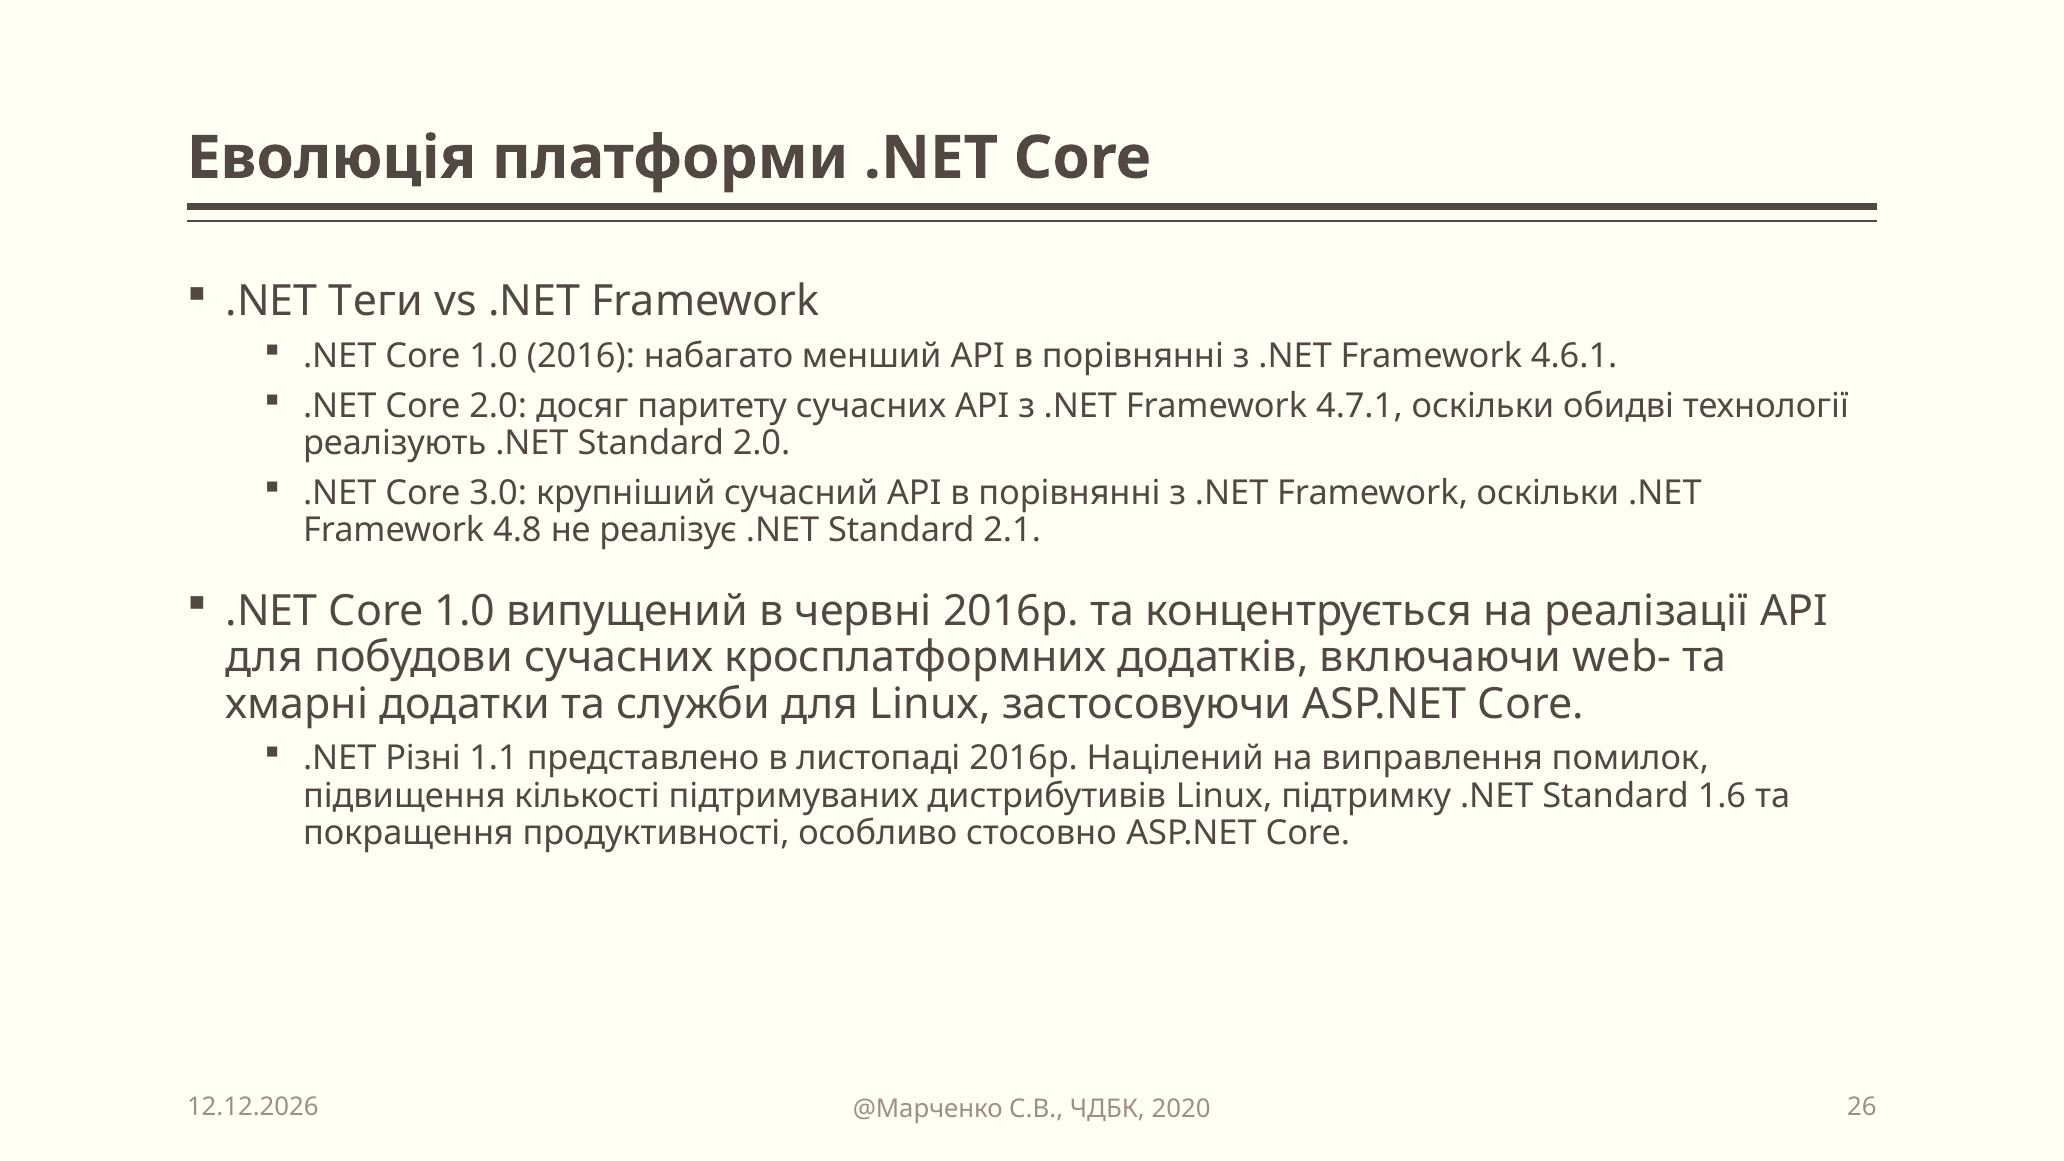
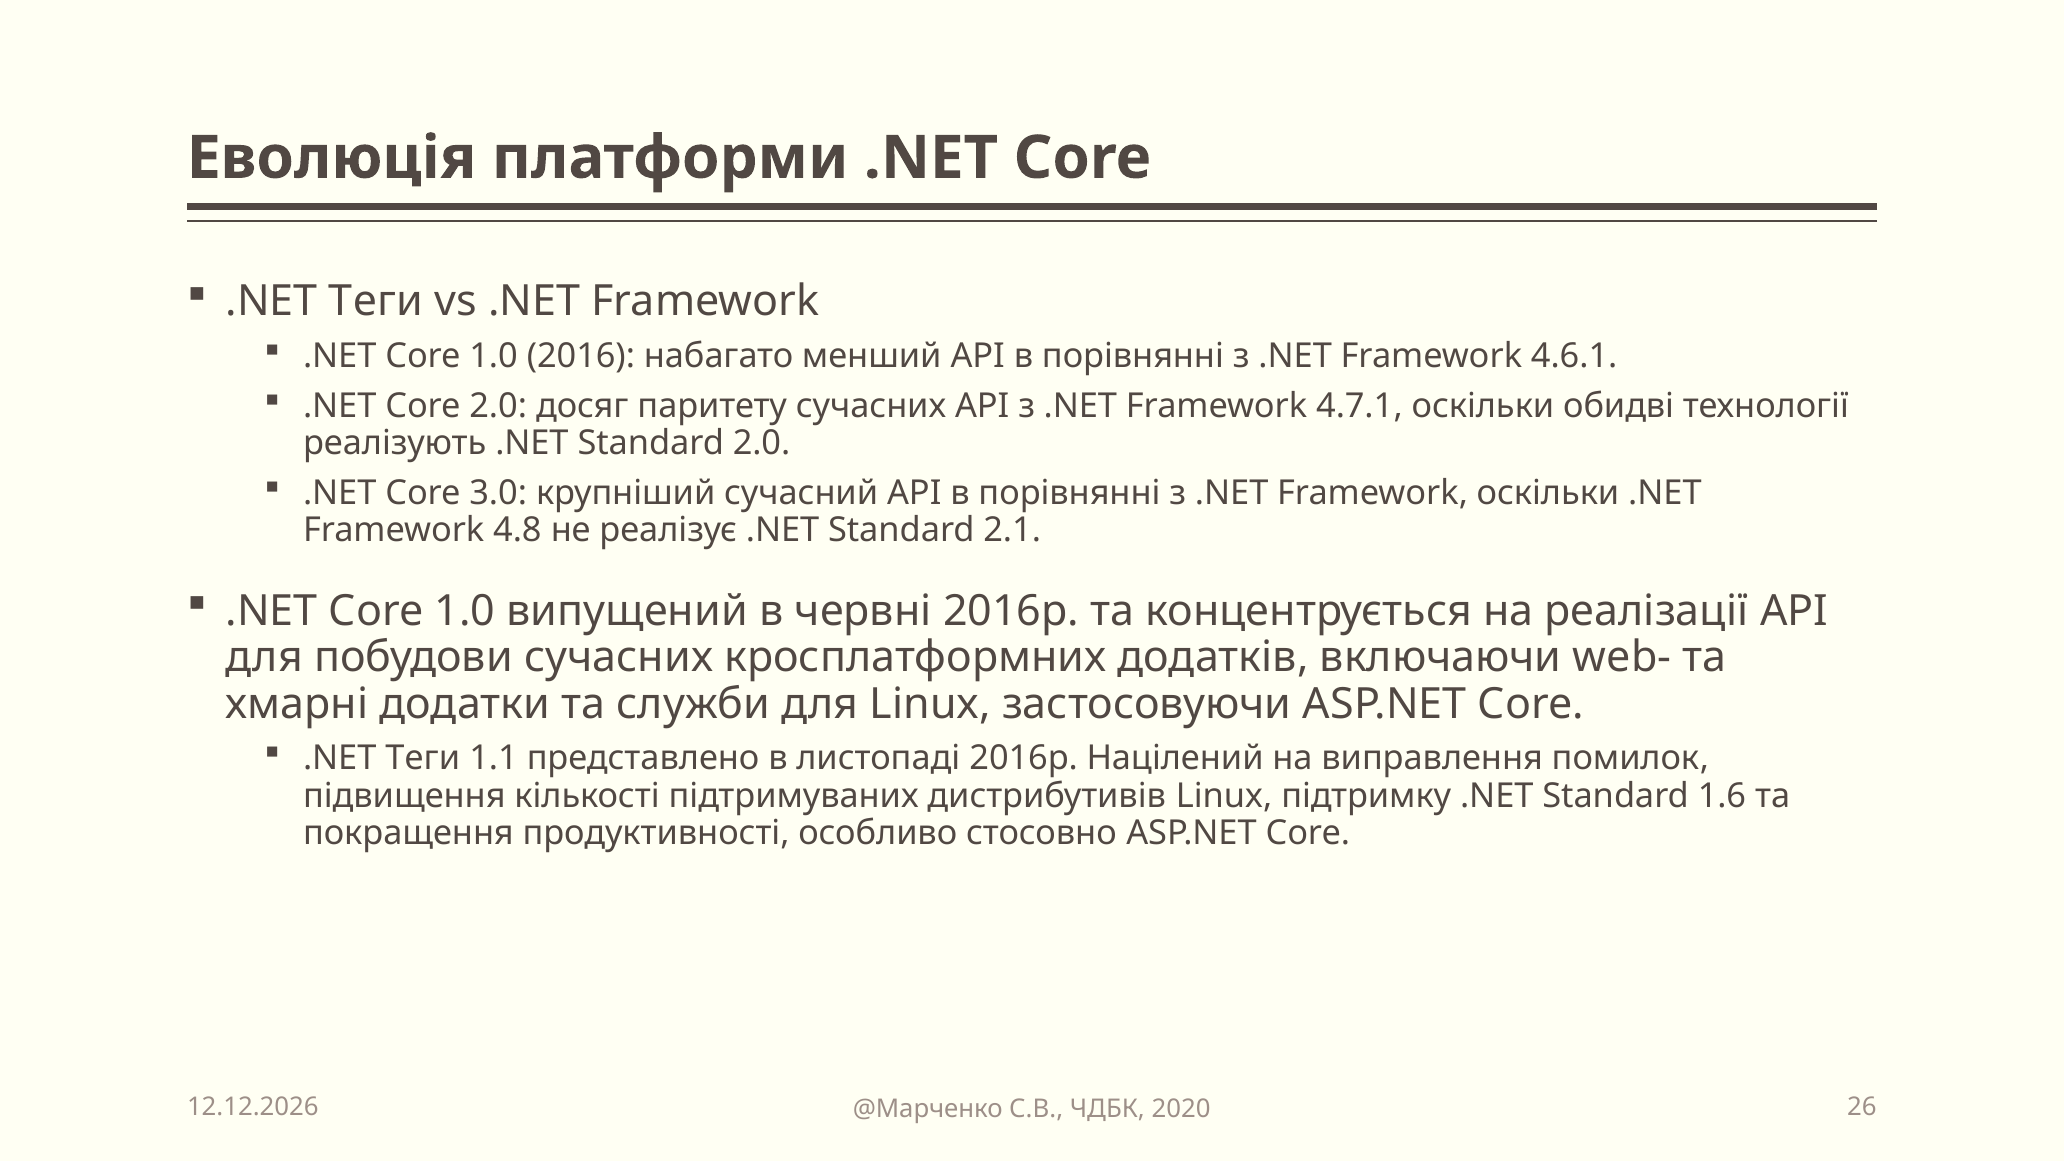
Різні at (423, 759): Різні -> Теги
